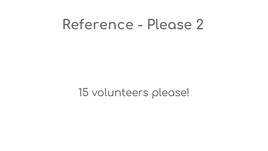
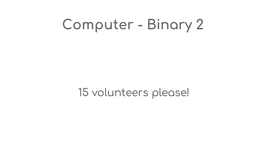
Reference: Reference -> Computer
Please at (169, 25): Please -> Binary
